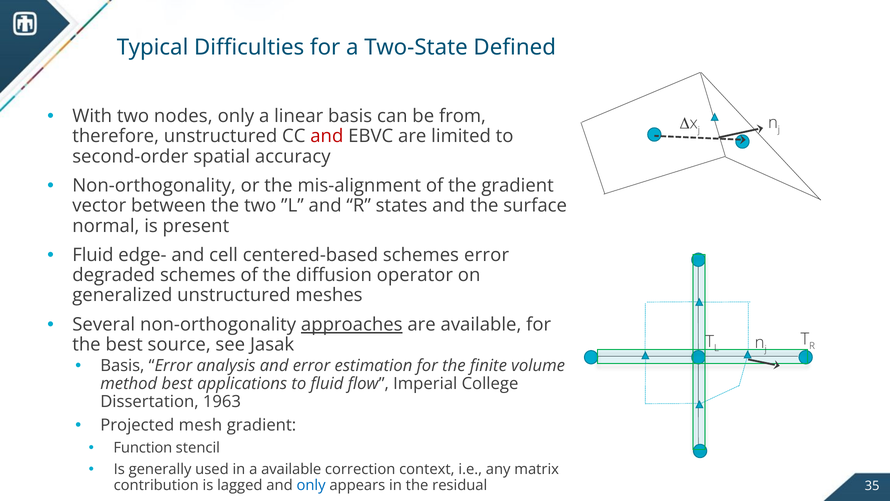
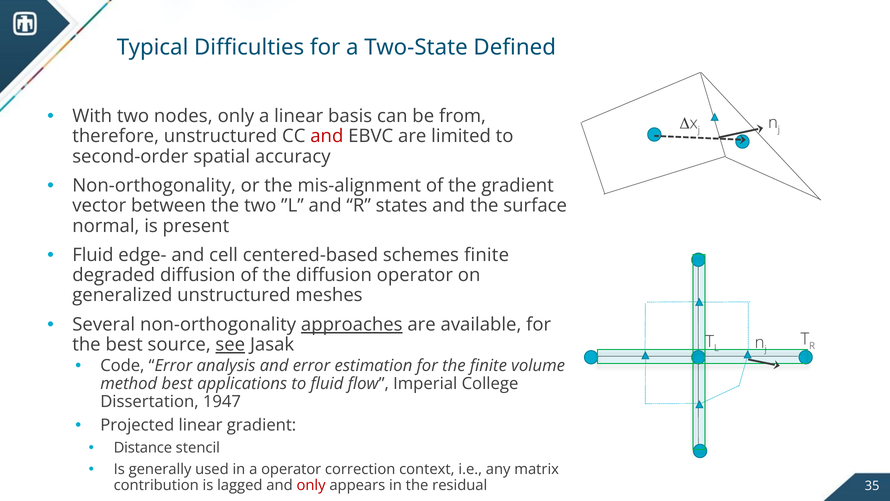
schemes error: error -> finite
degraded schemes: schemes -> diffusion
see underline: none -> present
Basis at (122, 365): Basis -> Code
1963: 1963 -> 1947
Projected mesh: mesh -> linear
Function: Function -> Distance
a available: available -> operator
only at (311, 485) colour: blue -> red
